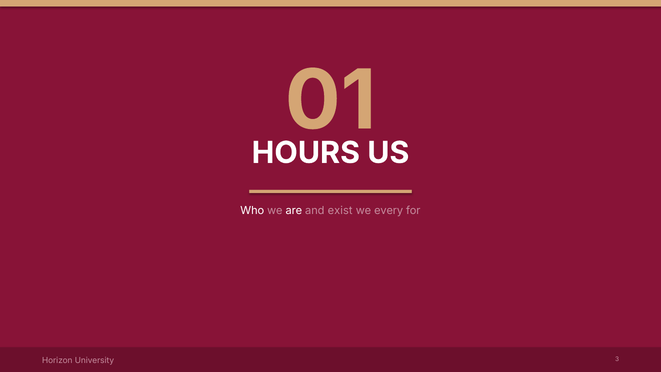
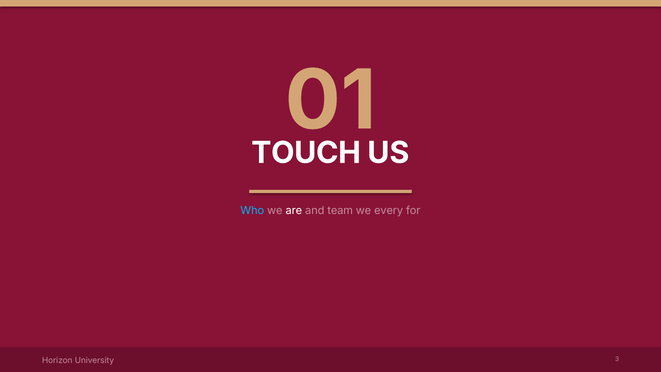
HOURS: HOURS -> TOUCH
Who colour: white -> light blue
exist: exist -> team
